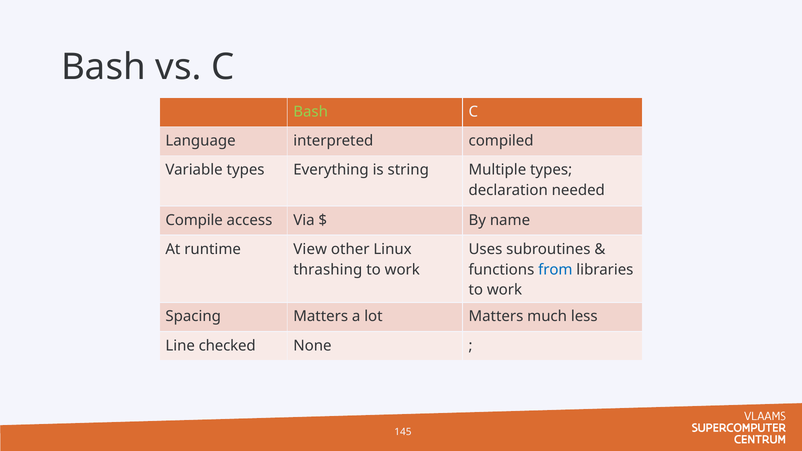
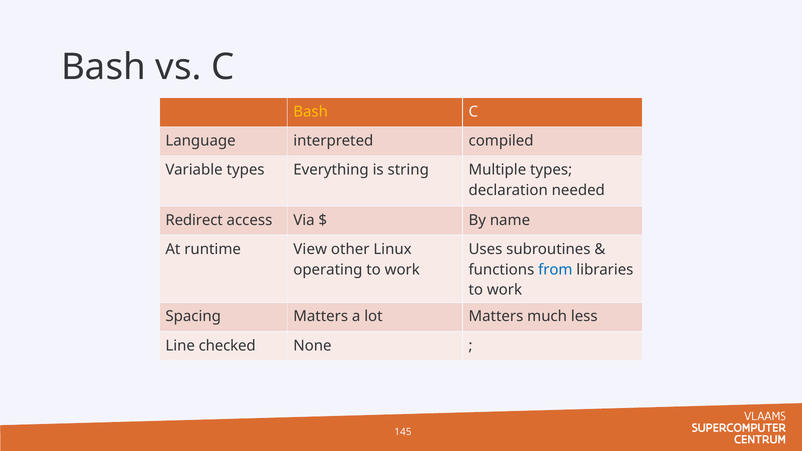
Bash at (311, 112) colour: light green -> yellow
Compile: Compile -> Redirect
thrashing: thrashing -> operating
